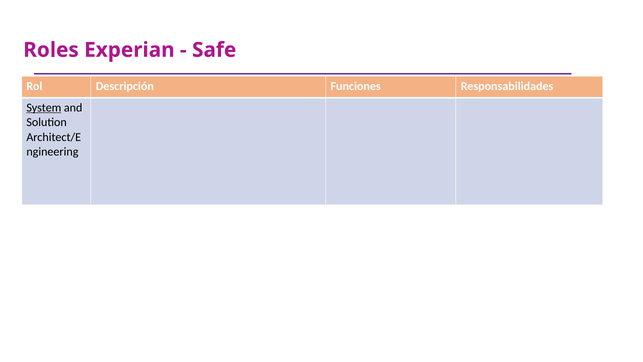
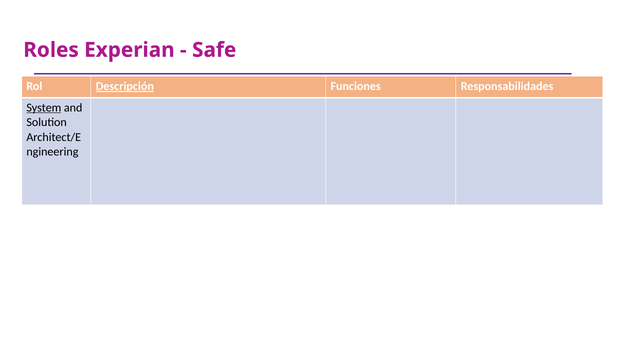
Descripción underline: none -> present
